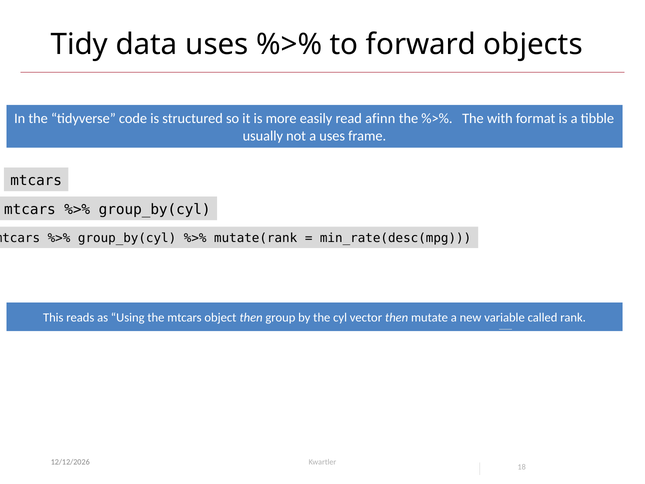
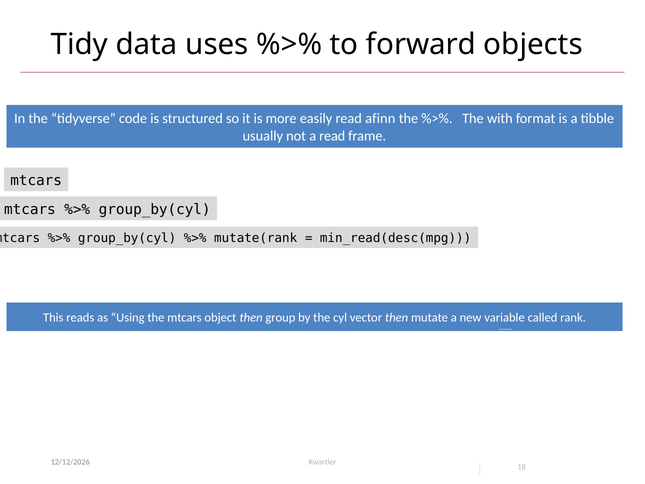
a uses: uses -> read
min_rate(desc(mpg: min_rate(desc(mpg -> min_read(desc(mpg
